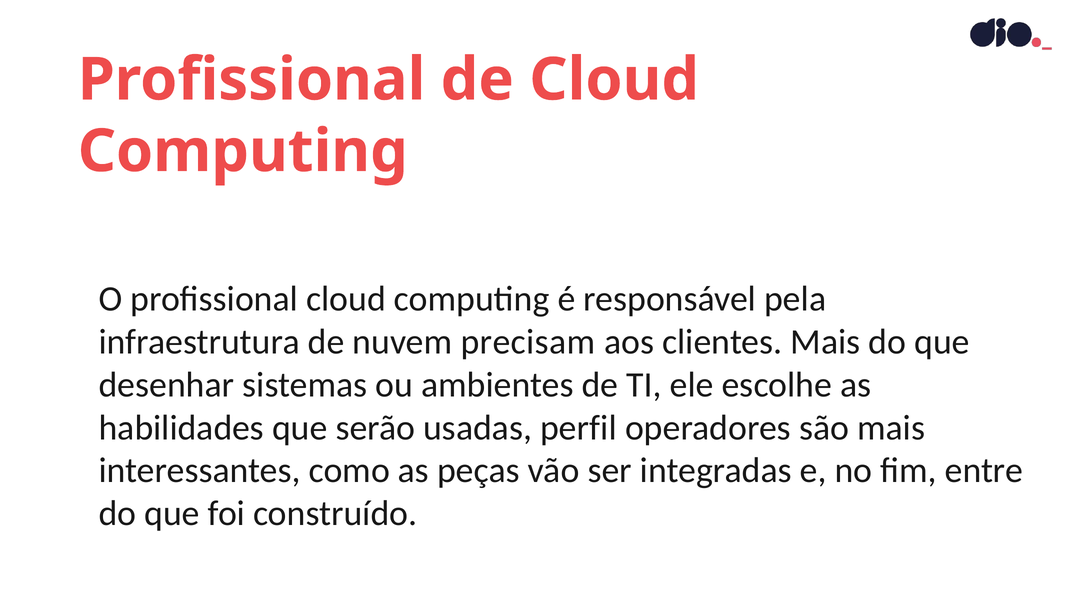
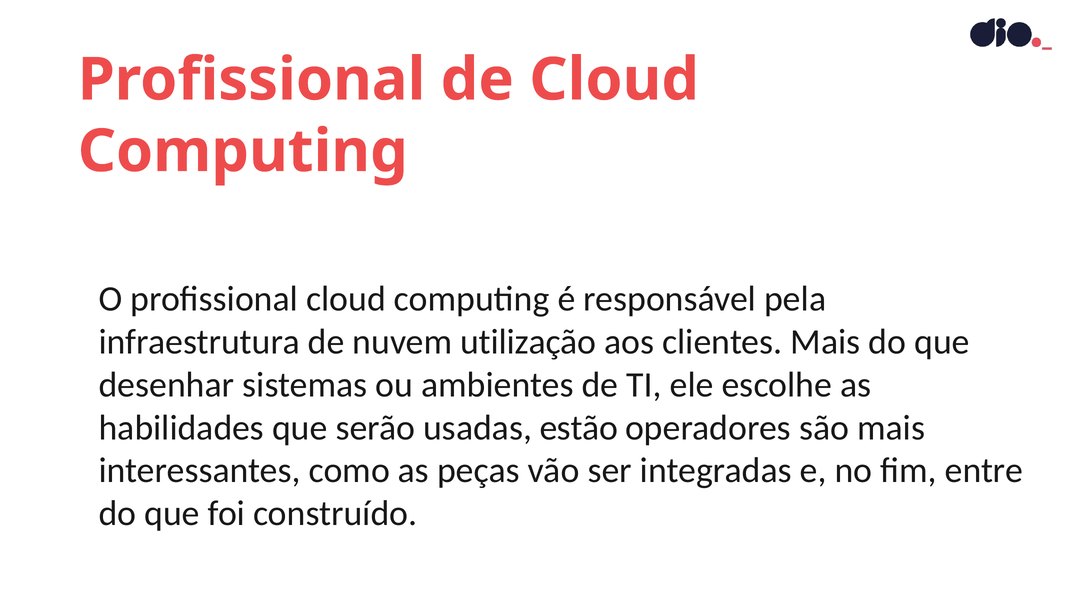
precisam: precisam -> utilização
perfil: perfil -> estão
